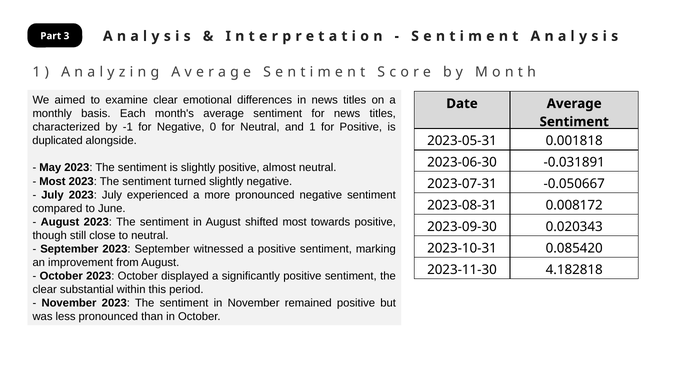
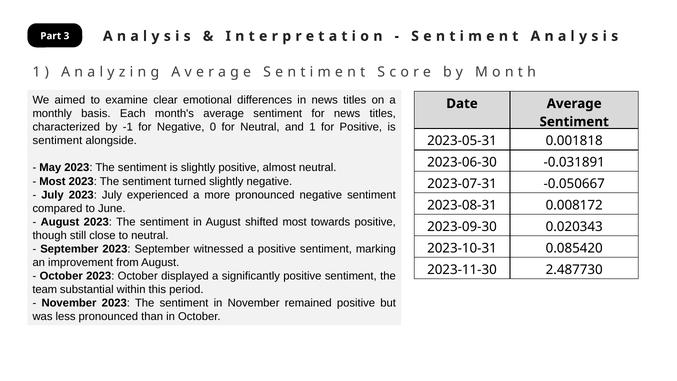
duplicated at (58, 141): duplicated -> sentiment
4.182818: 4.182818 -> 2.487730
clear at (45, 289): clear -> team
